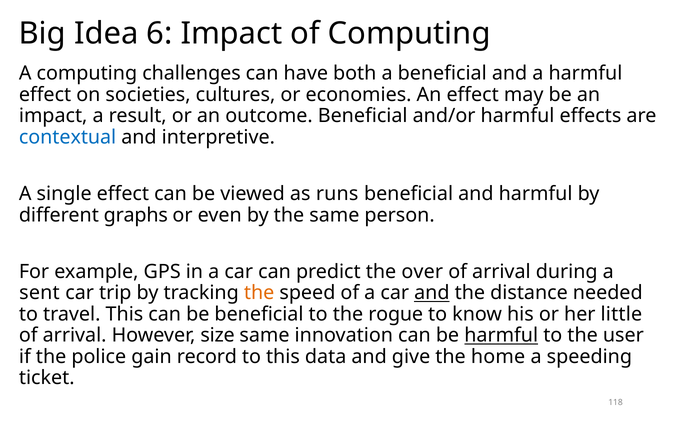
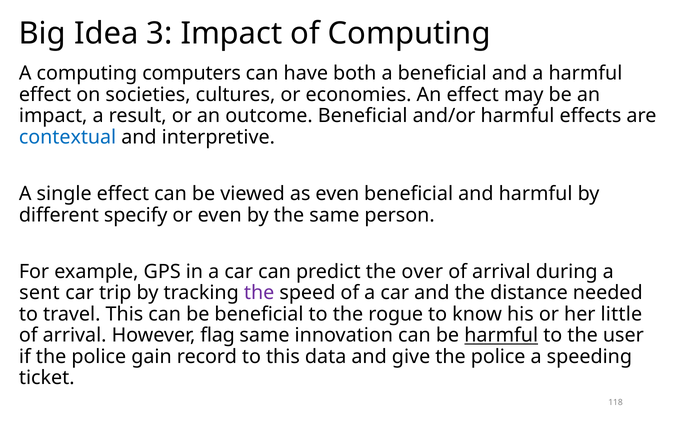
6: 6 -> 3
challenges: challenges -> computers
as runs: runs -> even
graphs: graphs -> specify
the at (259, 293) colour: orange -> purple
and at (432, 293) underline: present -> none
size: size -> flag
give the home: home -> police
